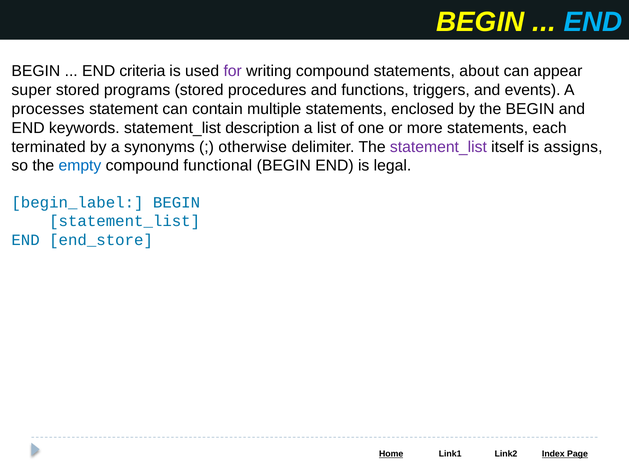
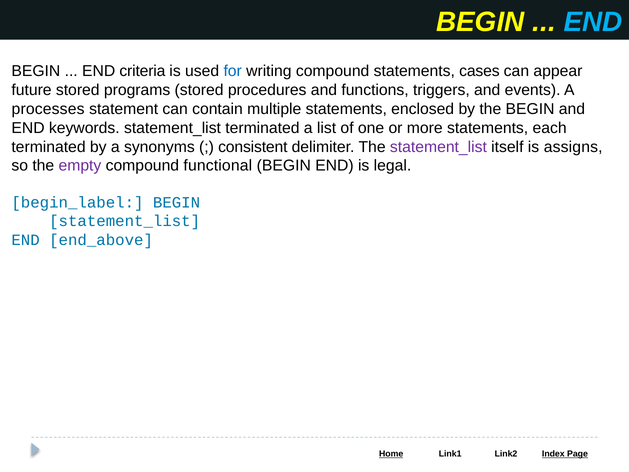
for colour: purple -> blue
about: about -> cases
super: super -> future
statement_list description: description -> terminated
otherwise: otherwise -> consistent
empty colour: blue -> purple
end_store: end_store -> end_above
